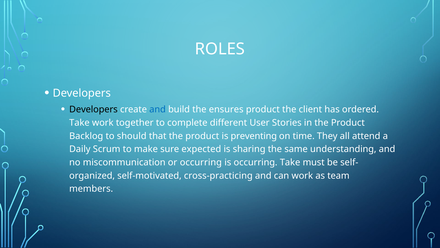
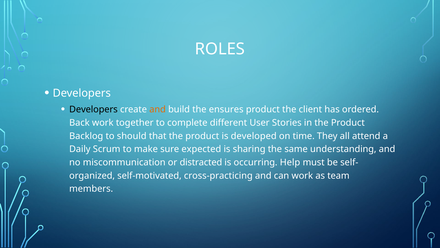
and at (158, 109) colour: blue -> orange
Take at (79, 123): Take -> Back
preventing: preventing -> developed
or occurring: occurring -> distracted
occurring Take: Take -> Help
